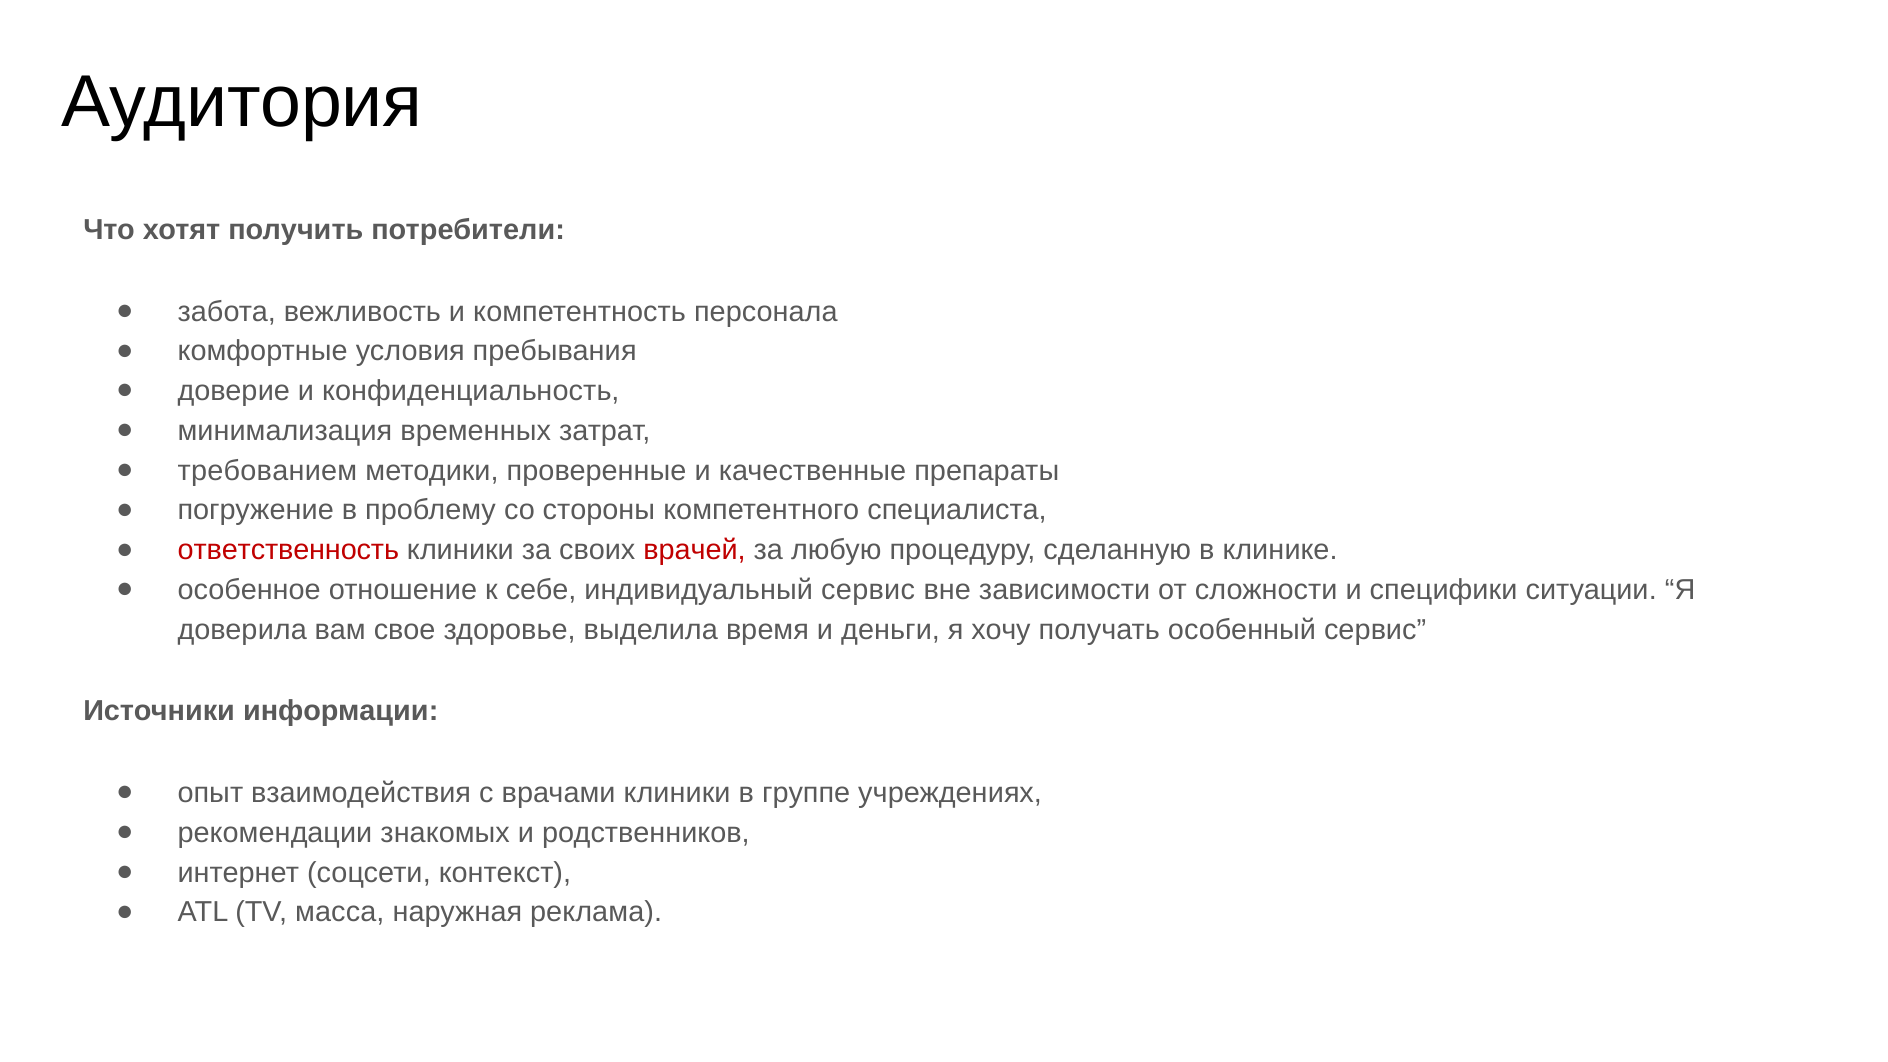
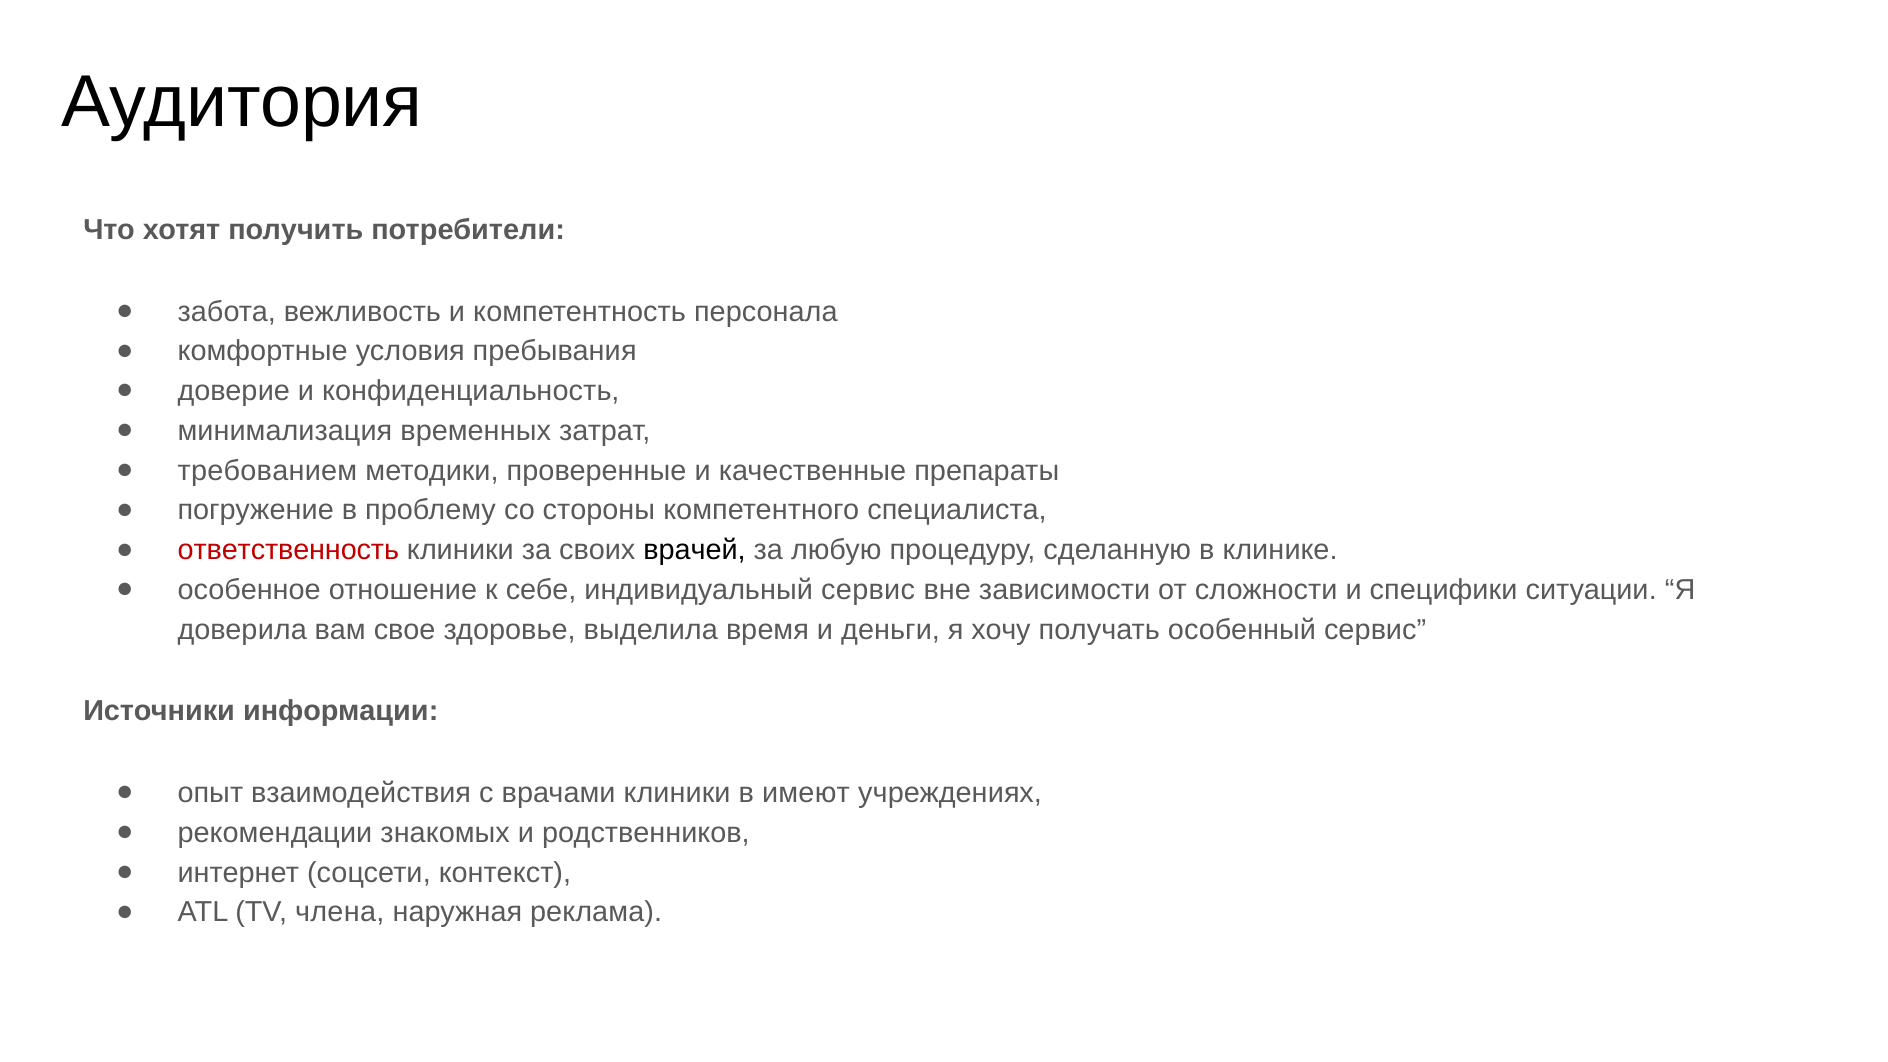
врачей colour: red -> black
группе: группе -> имеют
масса: масса -> члена
